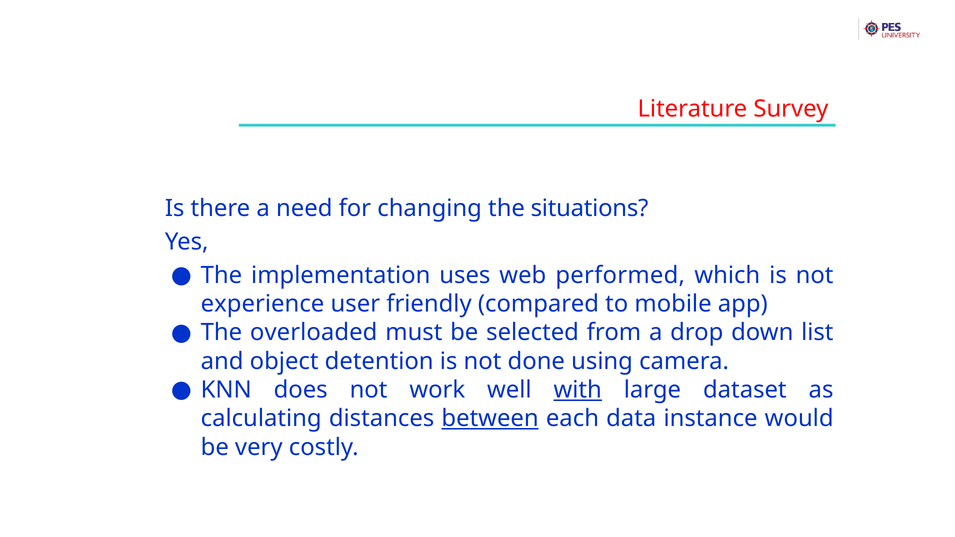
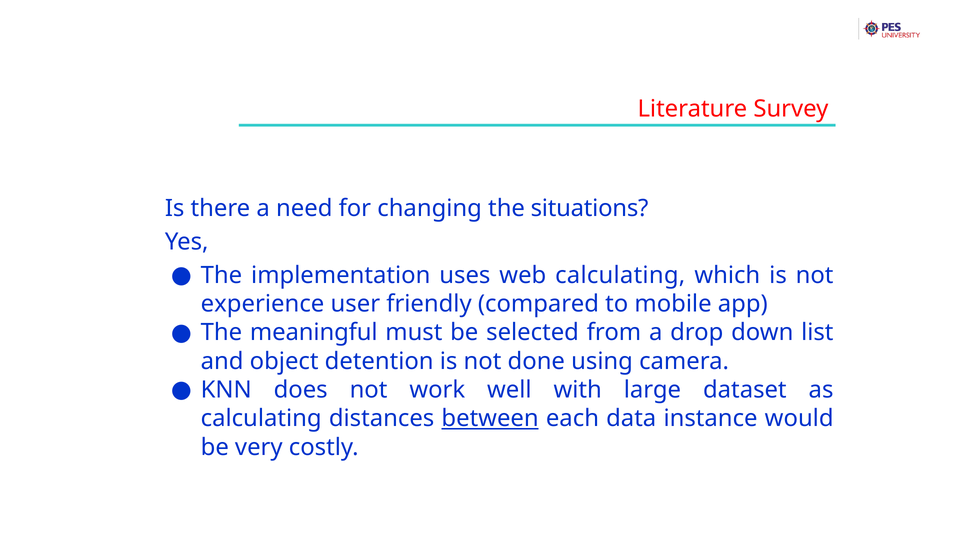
web performed: performed -> calculating
overloaded: overloaded -> meaningful
with underline: present -> none
